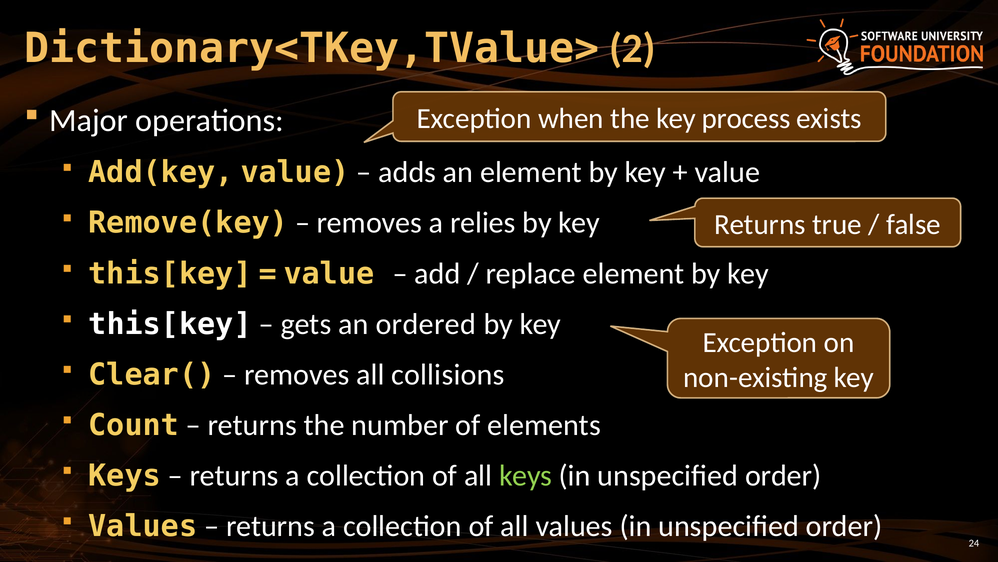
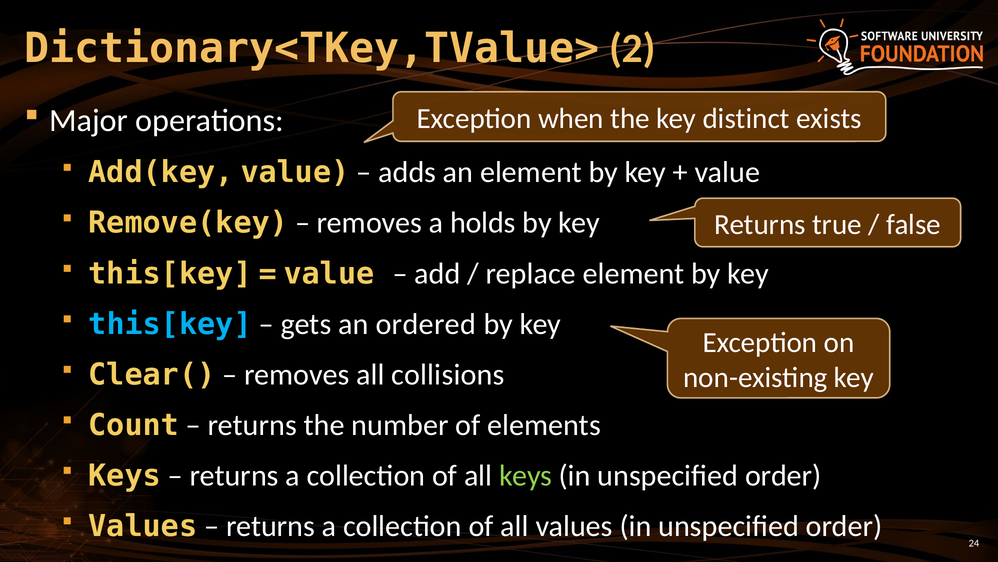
process: process -> distinct
relies: relies -> holds
this[key at (170, 324) colour: white -> light blue
